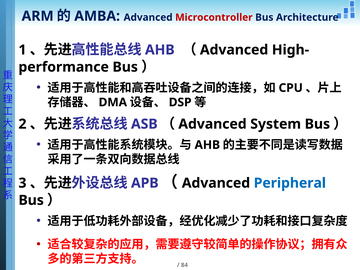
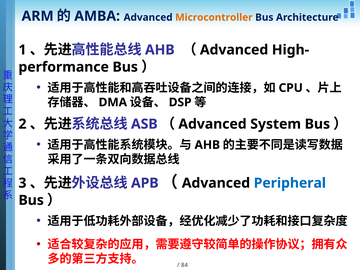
Microcontroller colour: red -> orange
